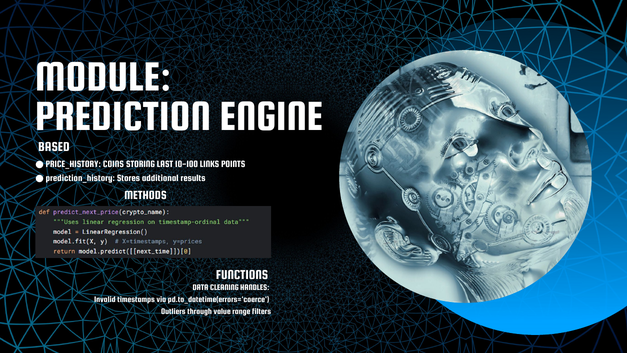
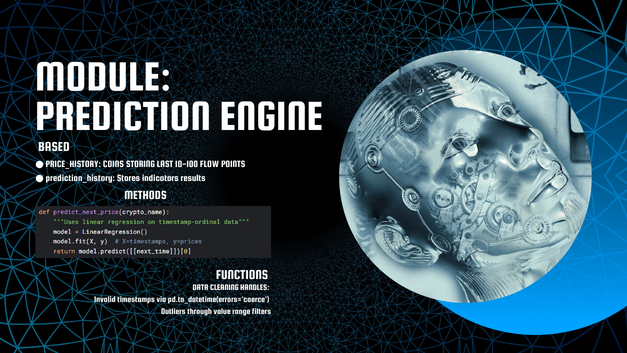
LINKS: LINKS -> FLOW
additional: additional -> indicators
